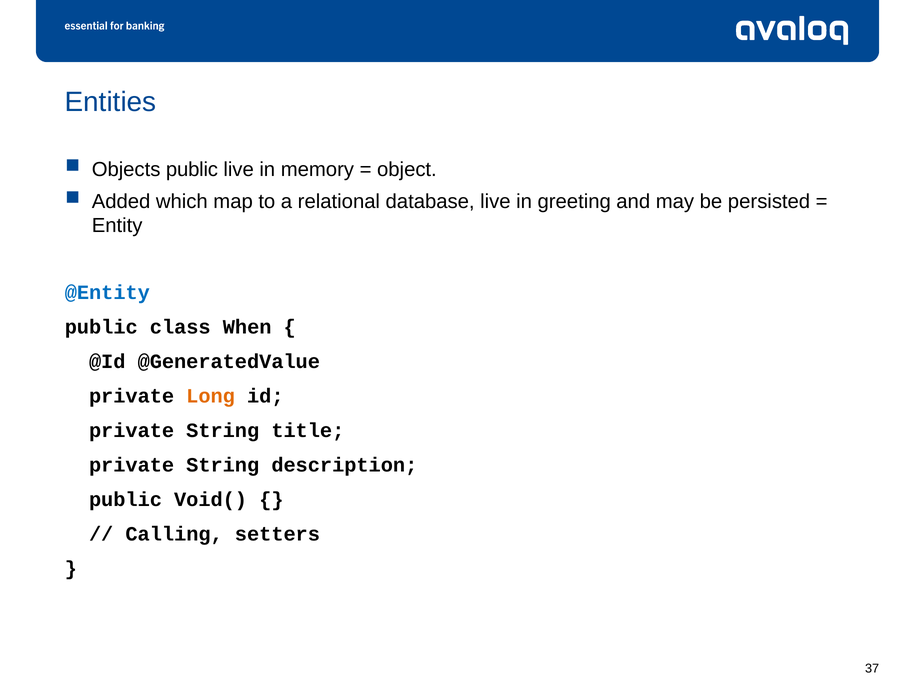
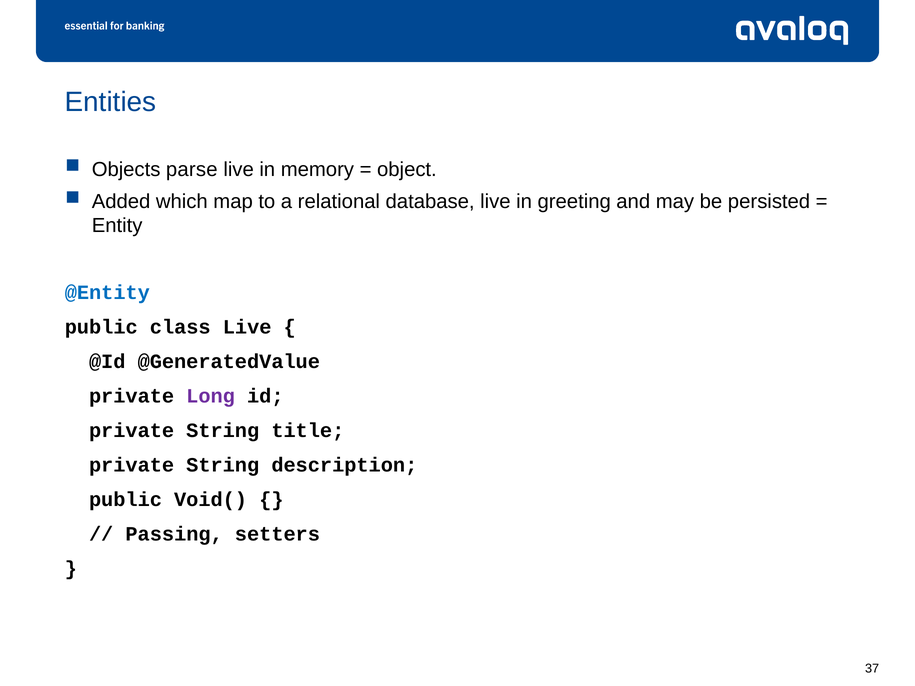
Objects public: public -> parse
class When: When -> Live
Long colour: orange -> purple
Calling: Calling -> Passing
